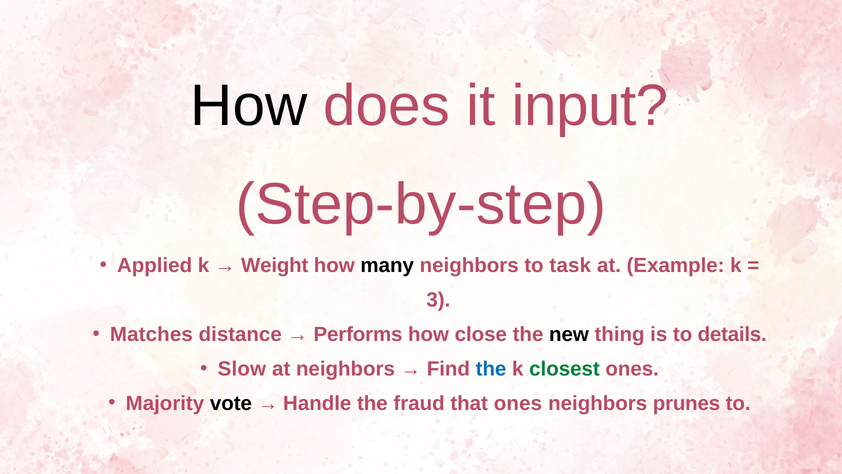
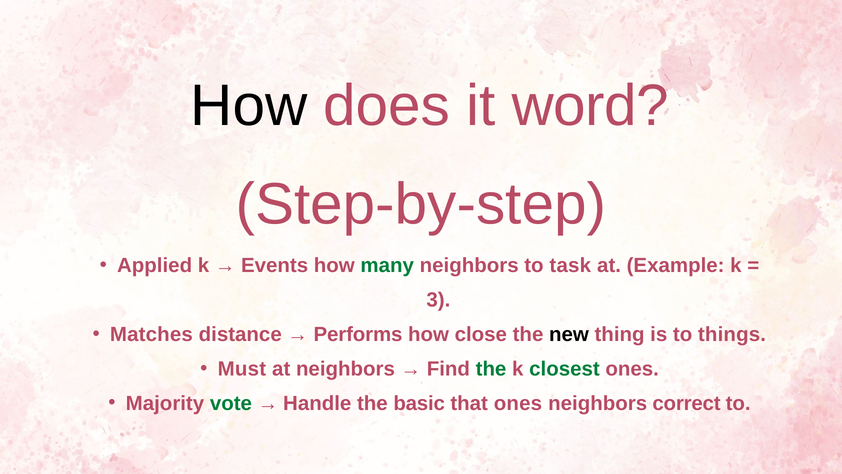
input: input -> word
Weight: Weight -> Events
many colour: black -> green
details: details -> things
Slow: Slow -> Must
the at (491, 369) colour: blue -> green
vote colour: black -> green
fraud: fraud -> basic
prunes: prunes -> correct
